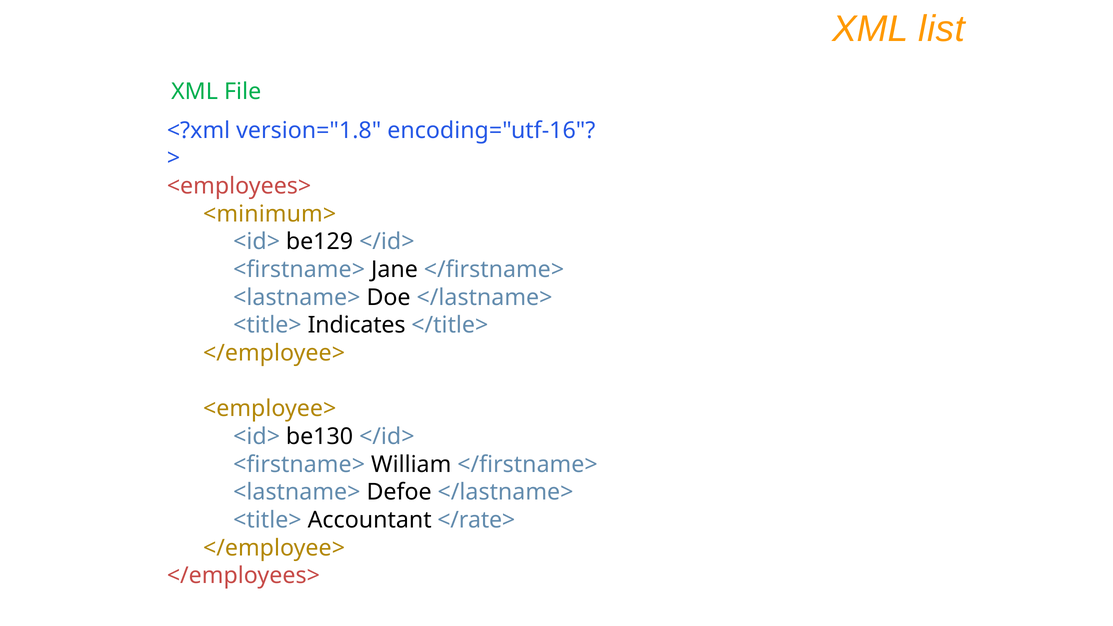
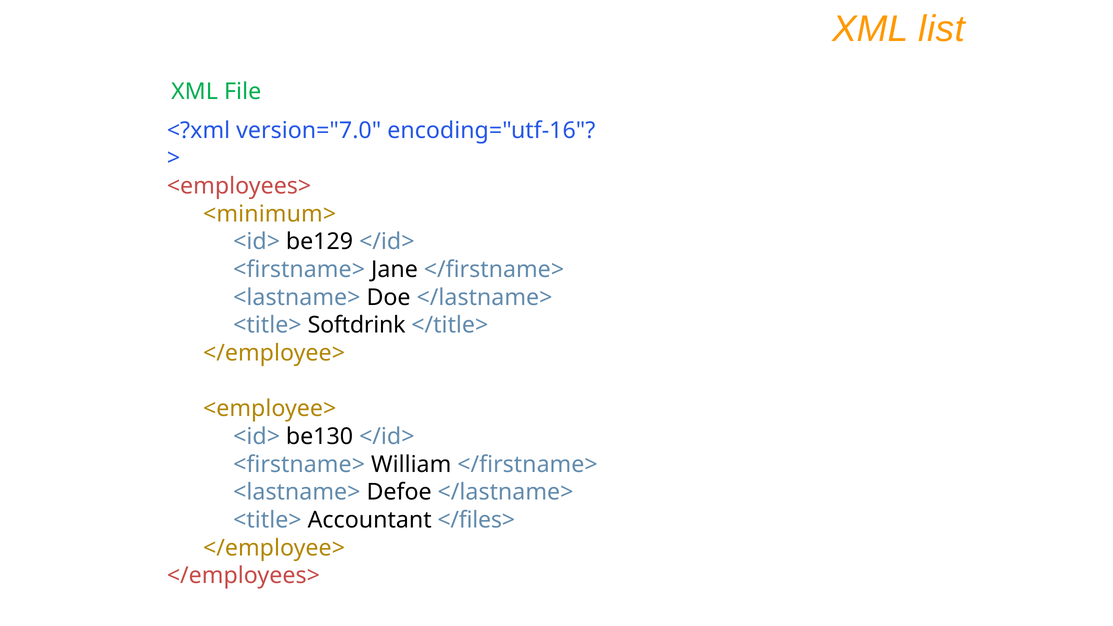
version="1.8: version="1.8 -> version="7.0
Indicates: Indicates -> Softdrink
</rate>: </rate> -> </files>
